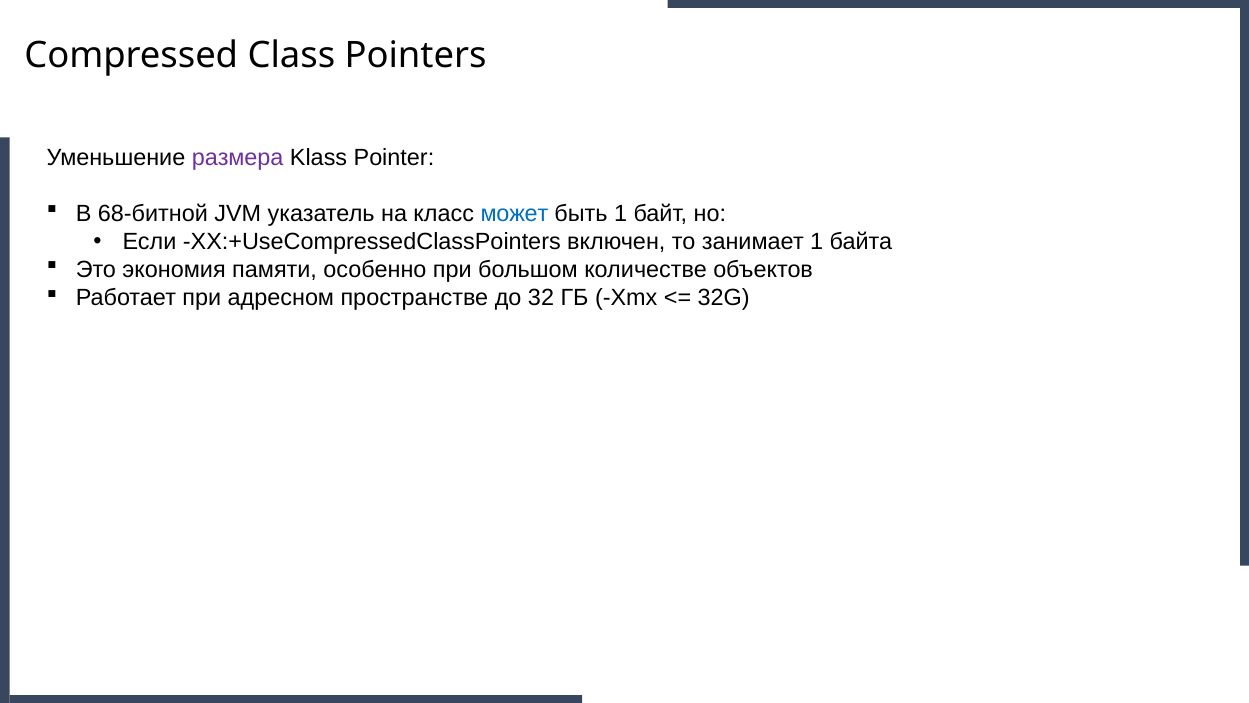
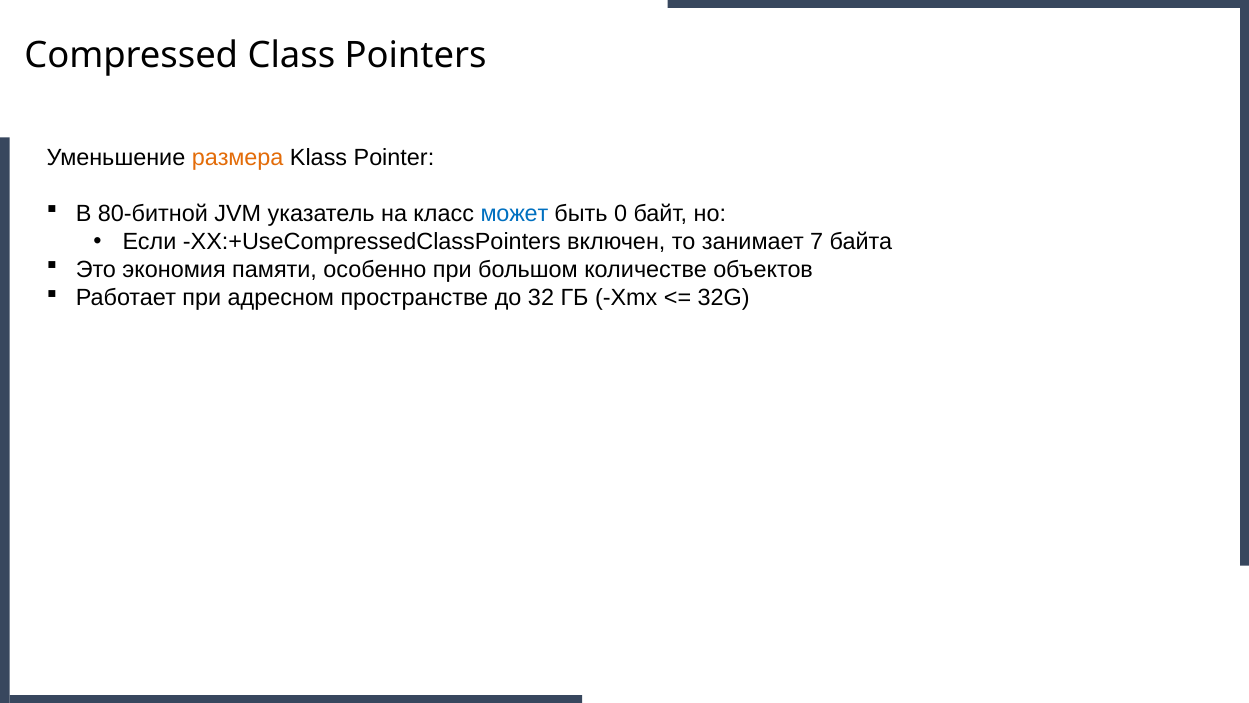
размера colour: purple -> orange
68-битной: 68-битной -> 80-битной
быть 1: 1 -> 0
занимает 1: 1 -> 7
